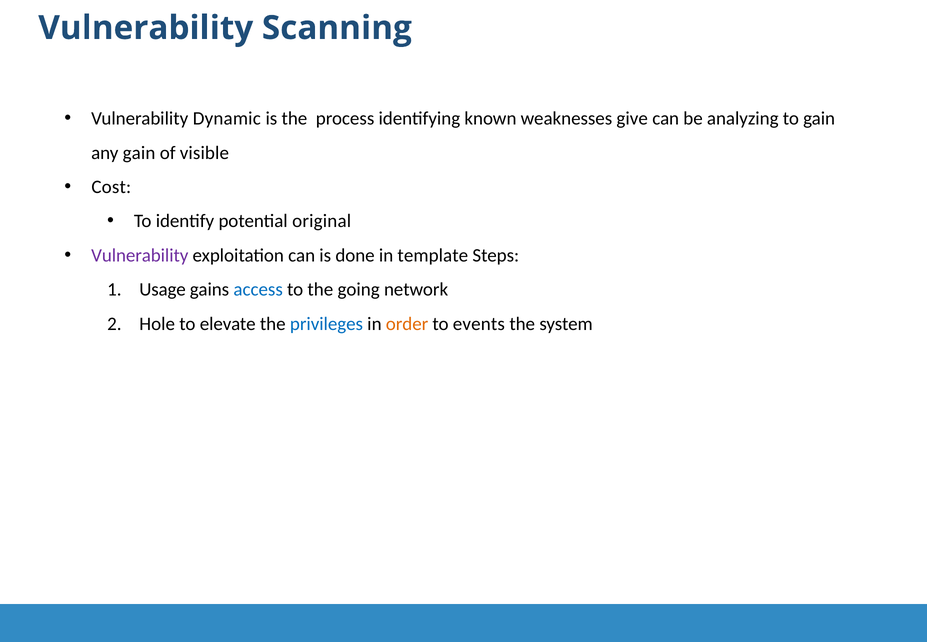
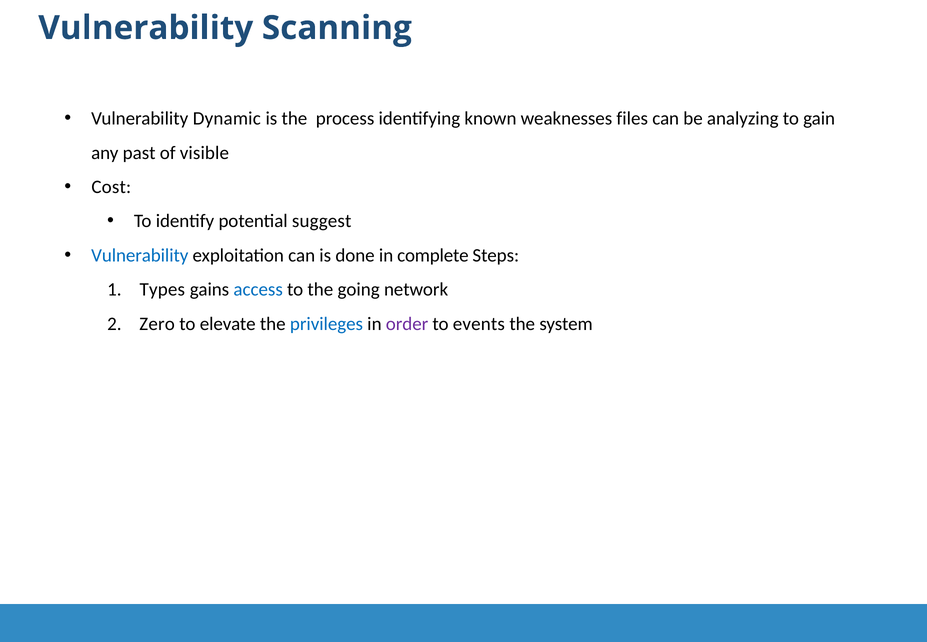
give: give -> files
any gain: gain -> past
original: original -> suggest
Vulnerability at (140, 255) colour: purple -> blue
template: template -> complete
Usage: Usage -> Types
Hole: Hole -> Zero
order colour: orange -> purple
